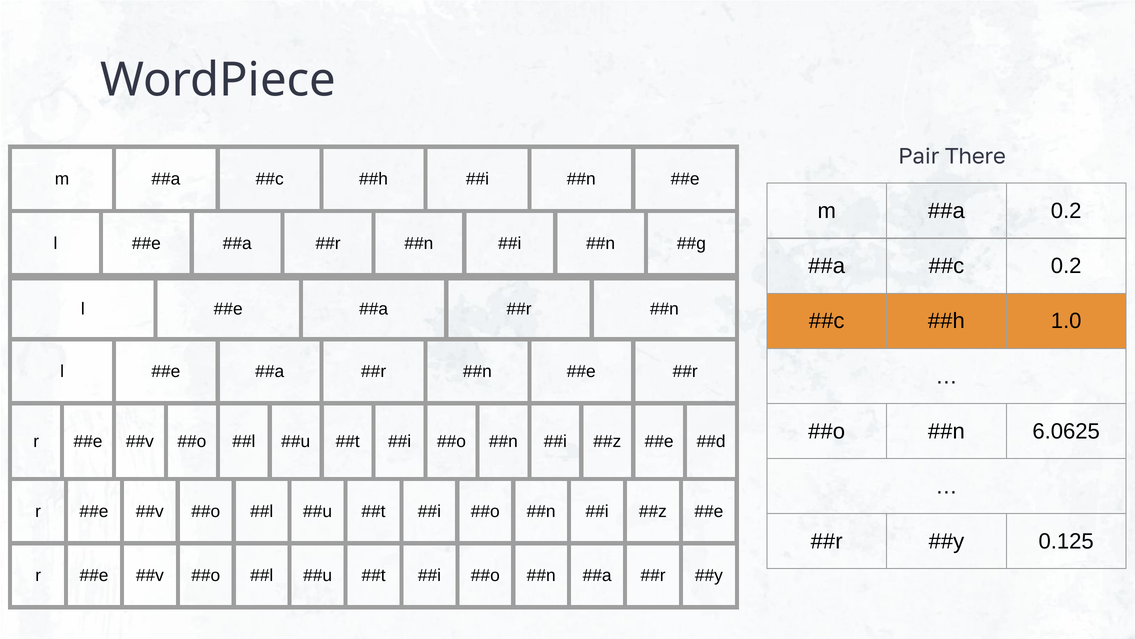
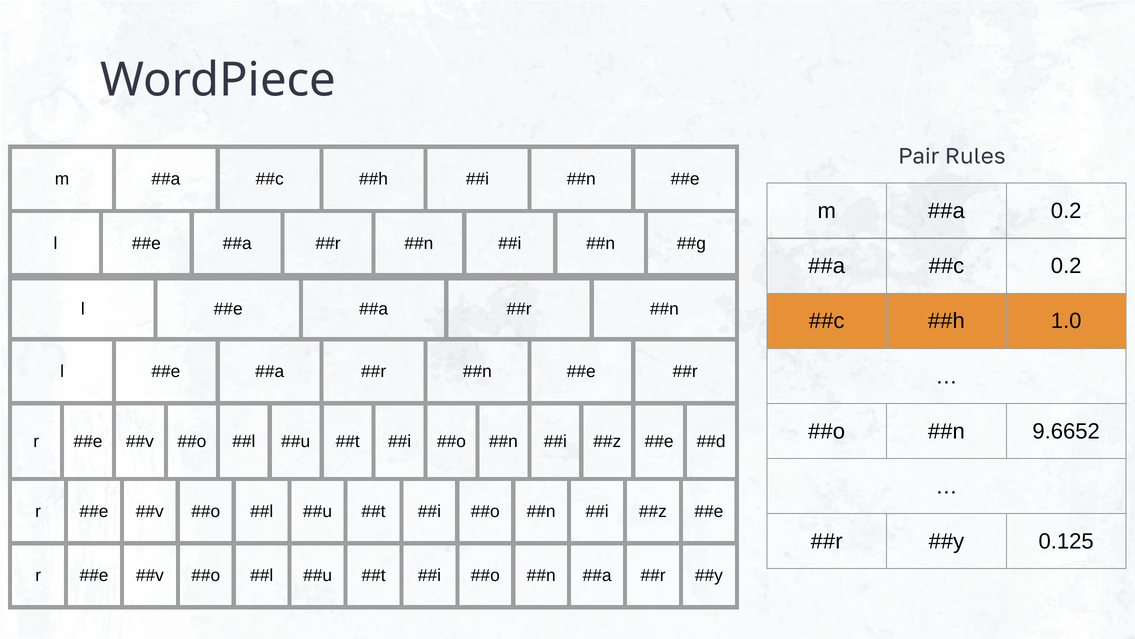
There: There -> Rules
6.0625: 6.0625 -> 9.6652
